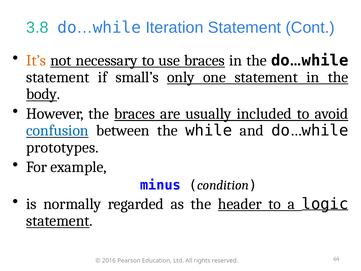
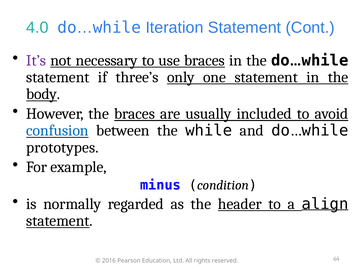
3.8: 3.8 -> 4.0
It’s colour: orange -> purple
small’s: small’s -> three’s
logic: logic -> align
